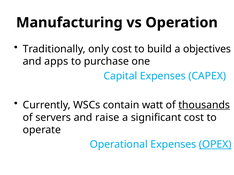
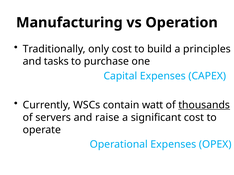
objectives: objectives -> principles
apps: apps -> tasks
OPEX underline: present -> none
